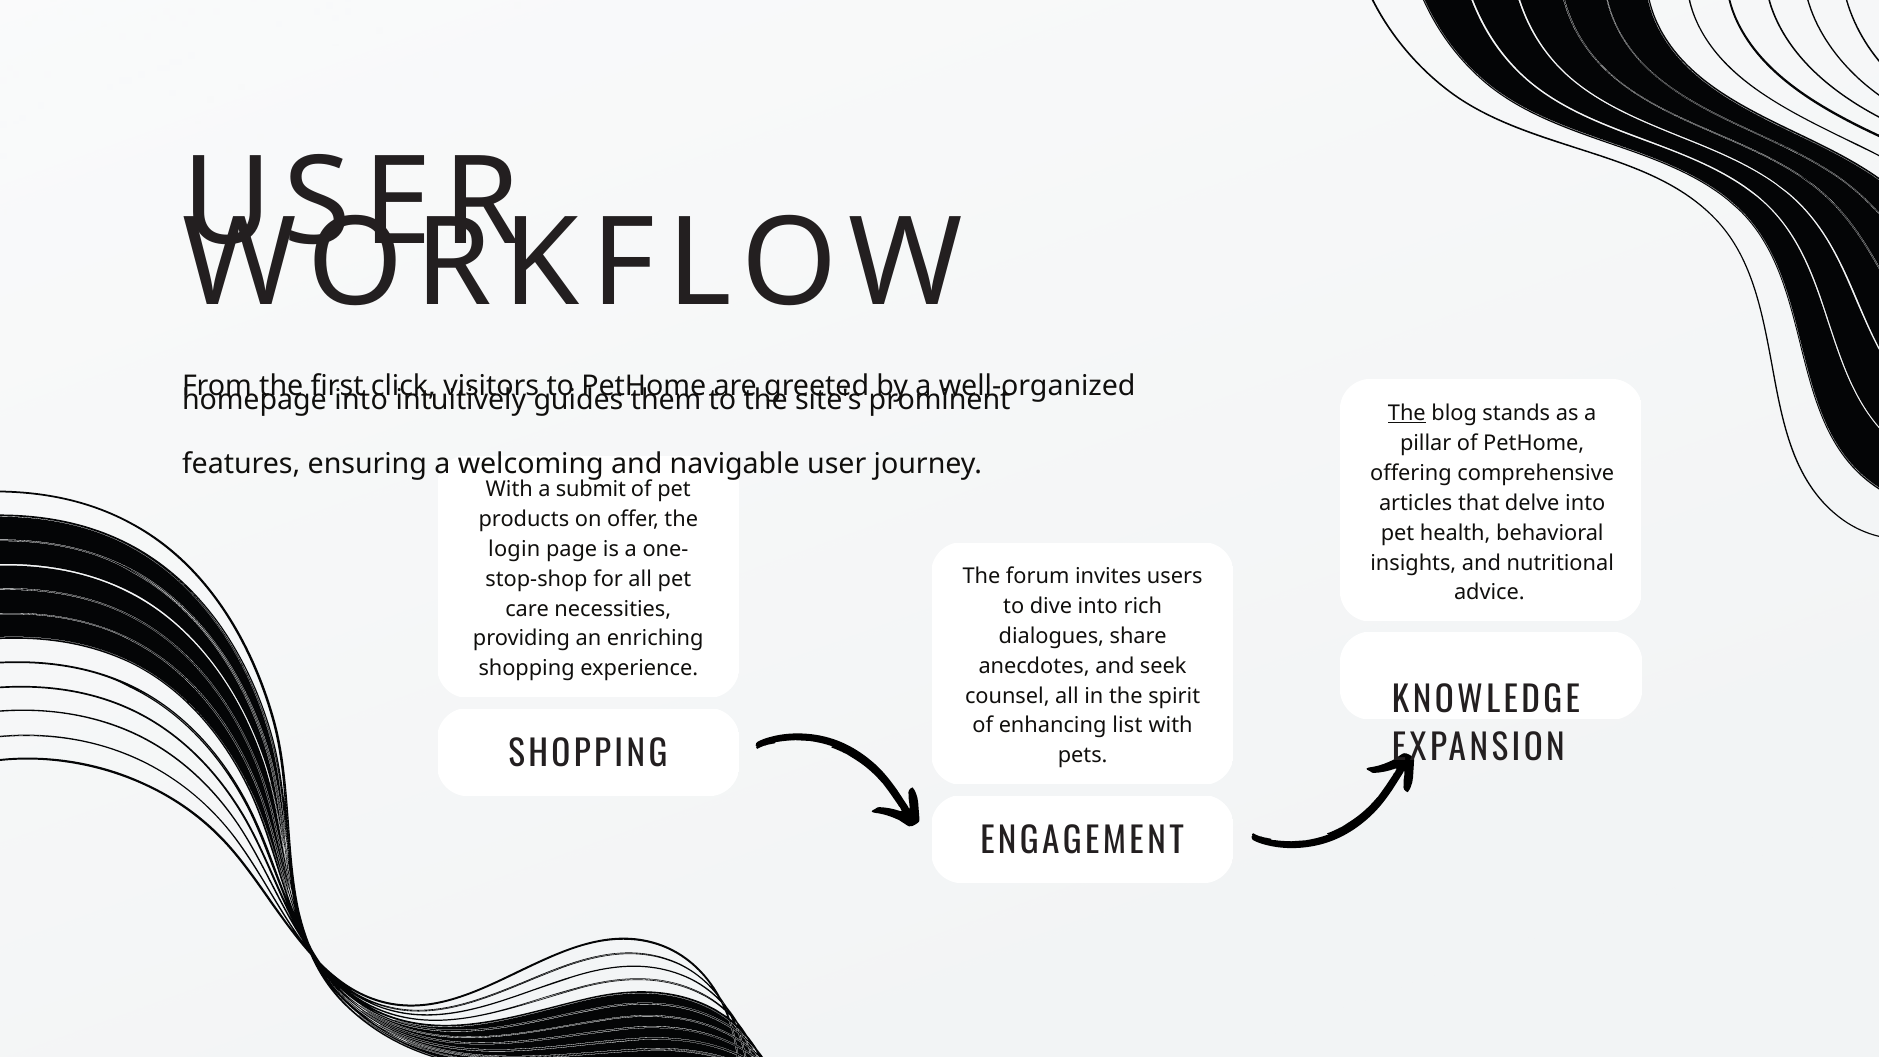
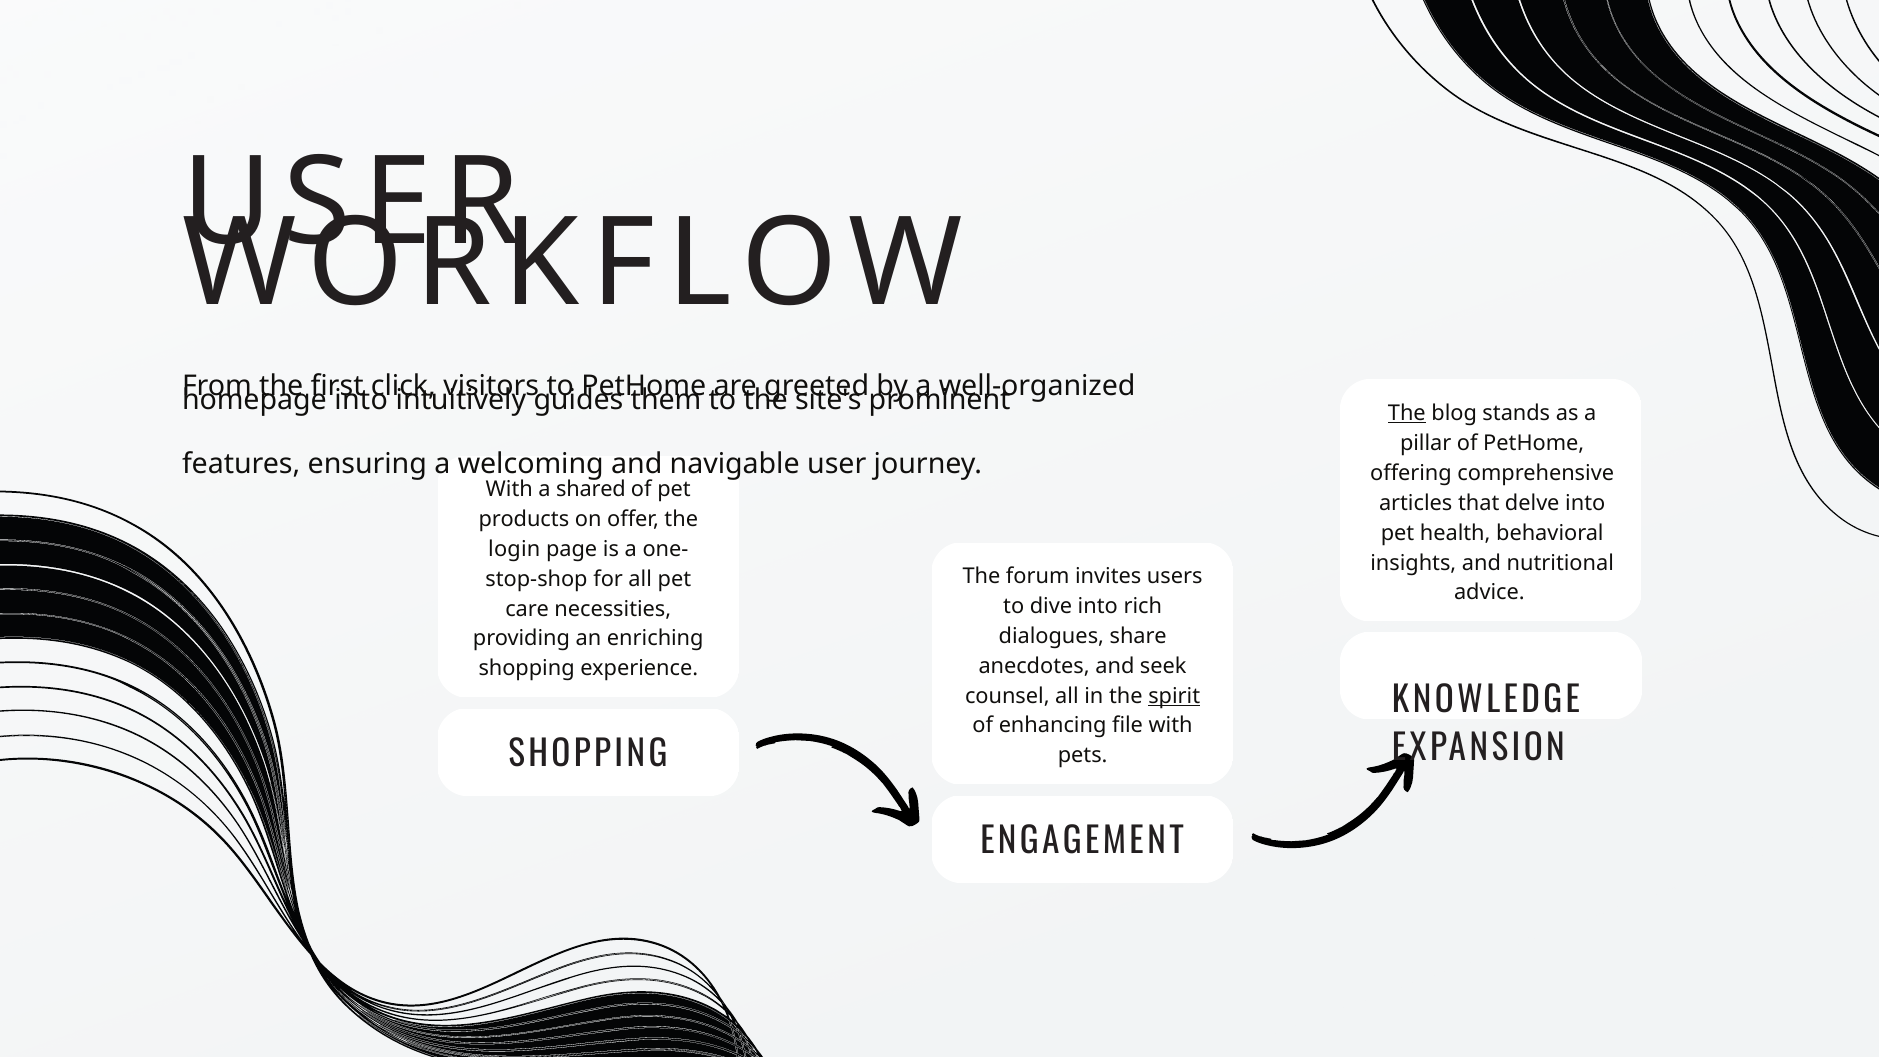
submit: submit -> shared
spirit underline: none -> present
list: list -> file
